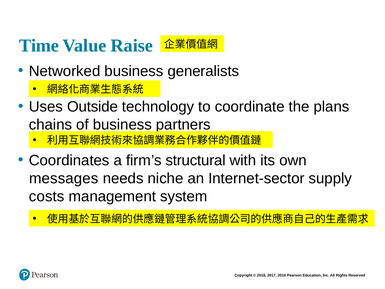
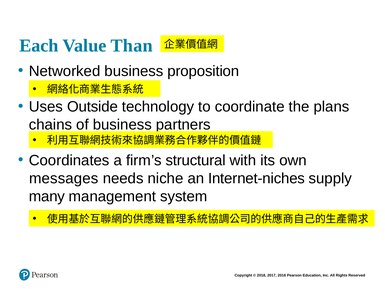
Time: Time -> Each
Raise: Raise -> Than
generalists: generalists -> proposition
Internet-sector: Internet-sector -> Internet-niches
costs: costs -> many
